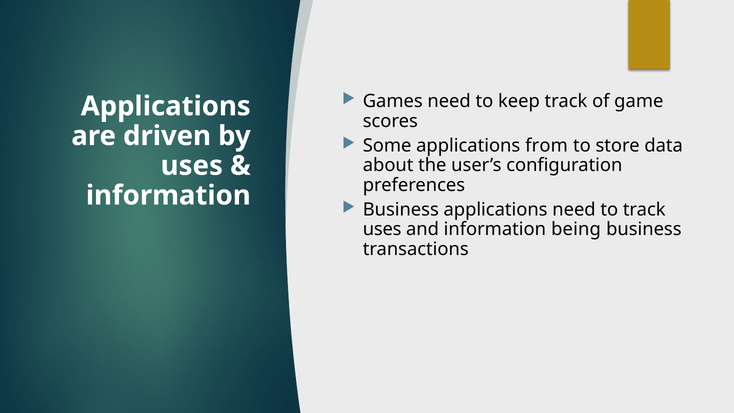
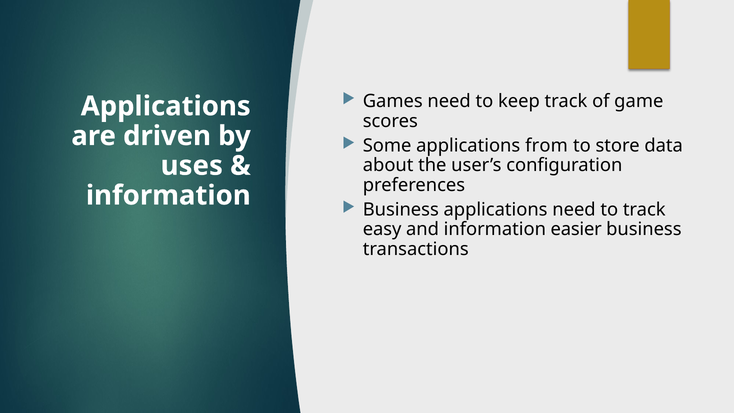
uses at (382, 229): uses -> easy
being: being -> easier
